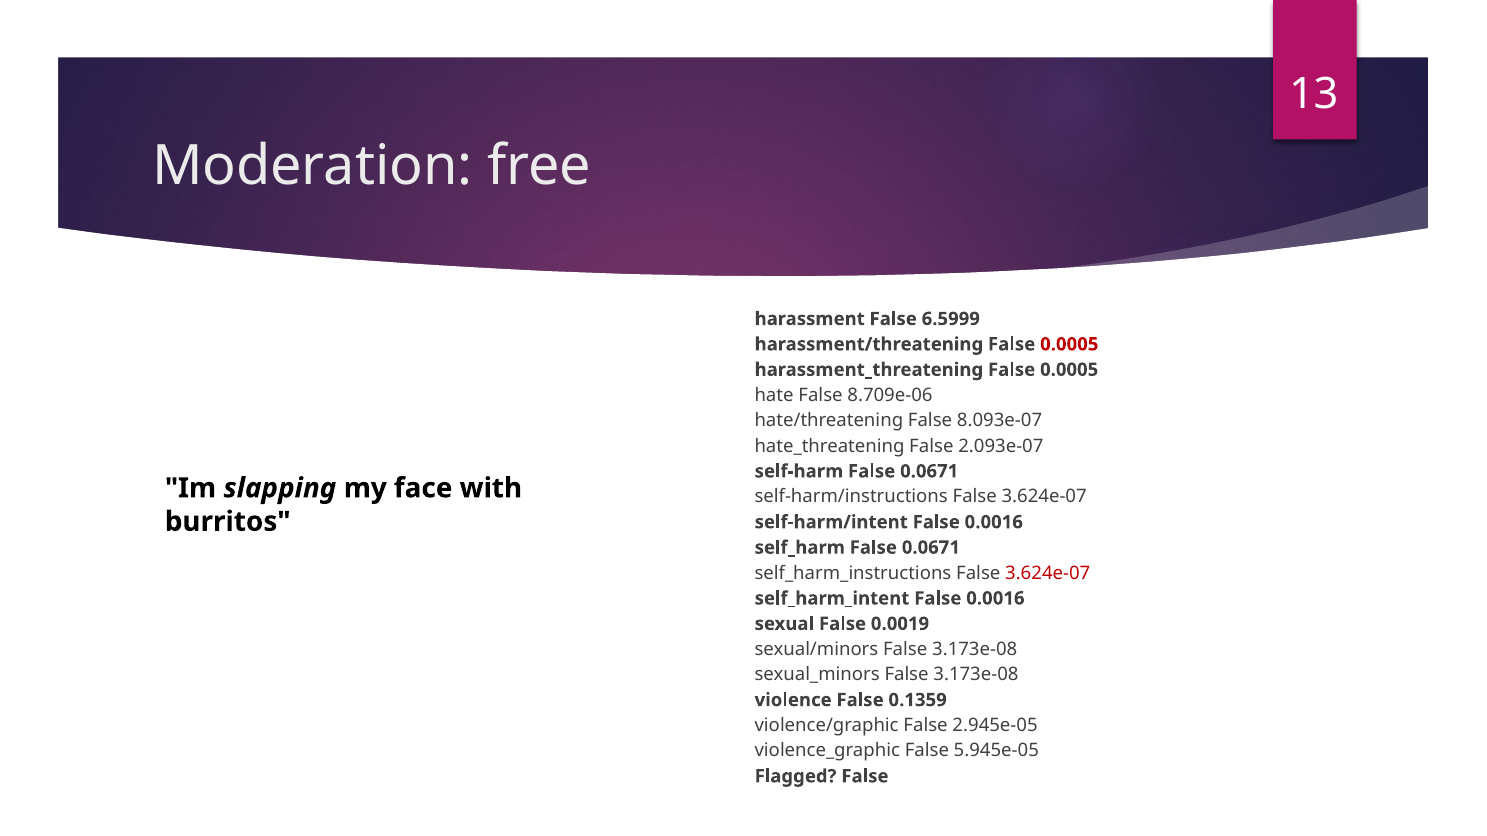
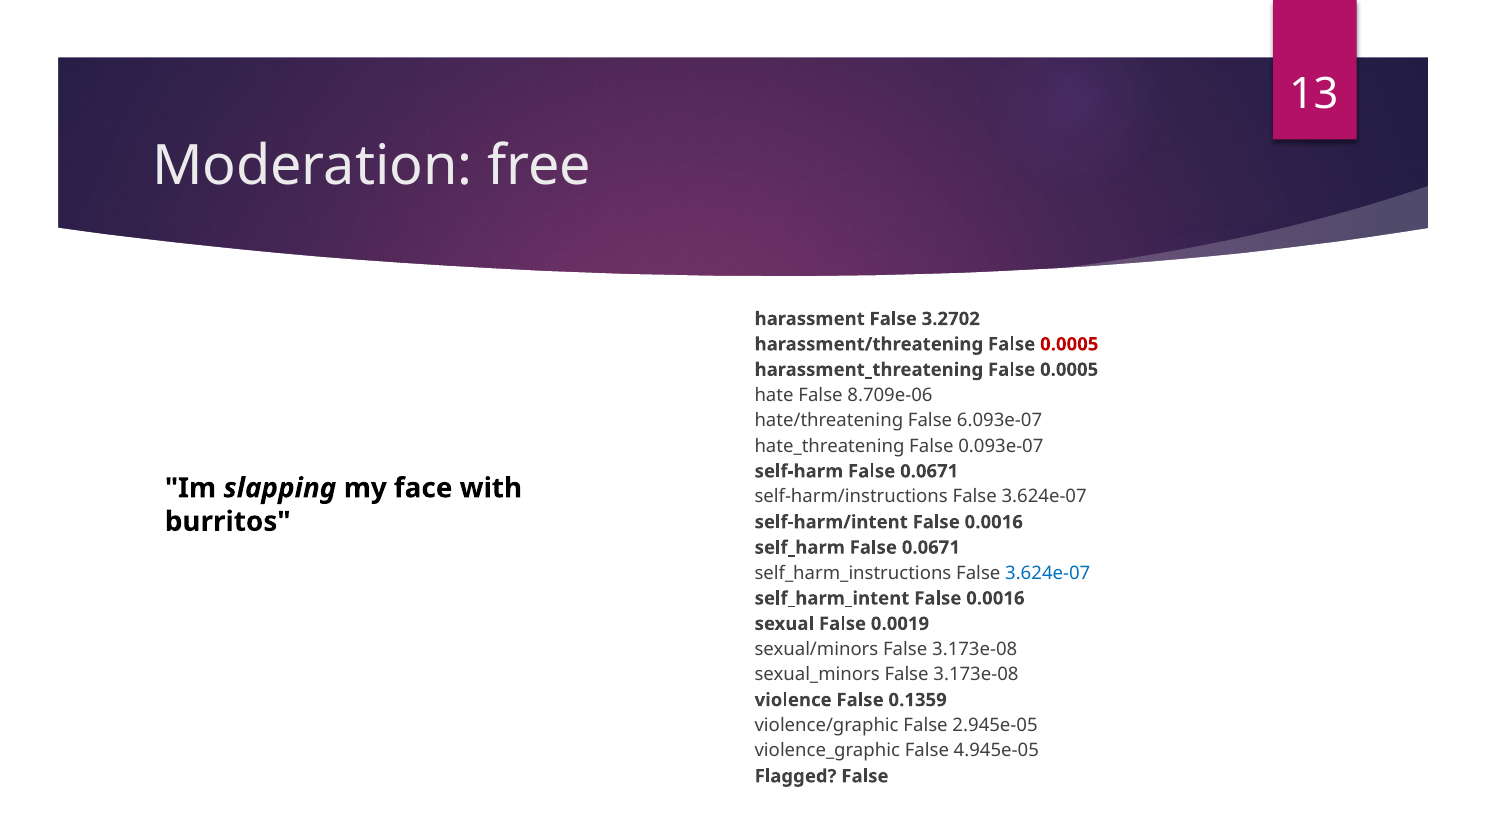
6.5999: 6.5999 -> 3.2702
8.093e-07: 8.093e-07 -> 6.093e-07
2.093e-07: 2.093e-07 -> 0.093e-07
3.624e-07 at (1048, 573) colour: red -> blue
5.945e-05: 5.945e-05 -> 4.945e-05
